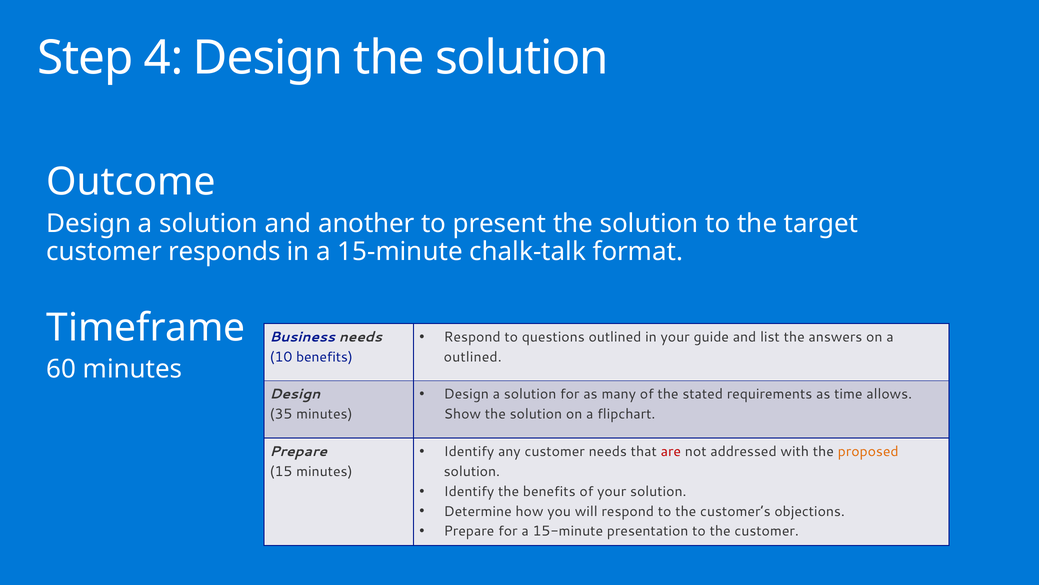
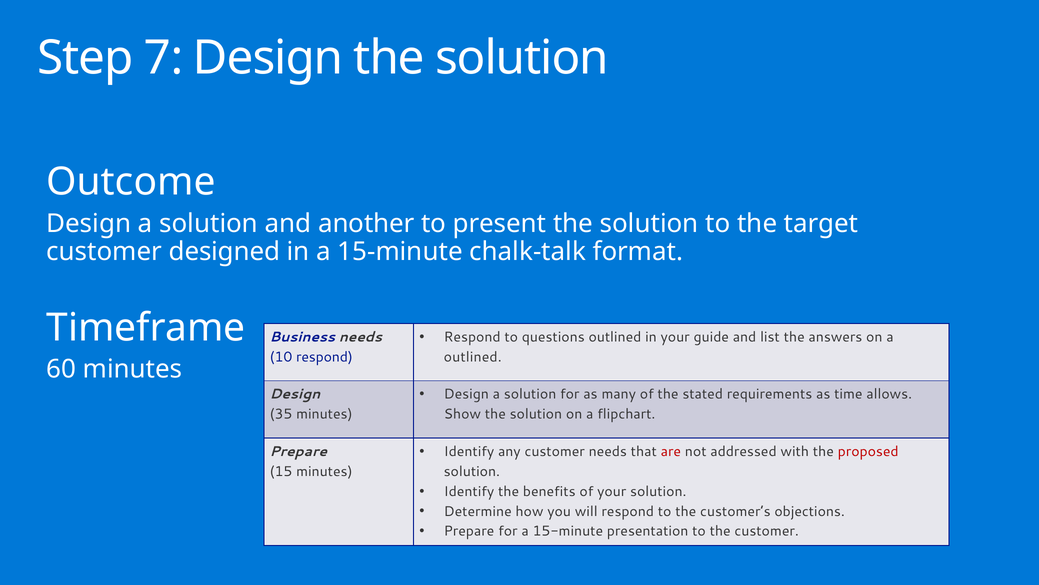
4: 4 -> 7
responds: responds -> designed
10 benefits: benefits -> respond
proposed colour: orange -> red
